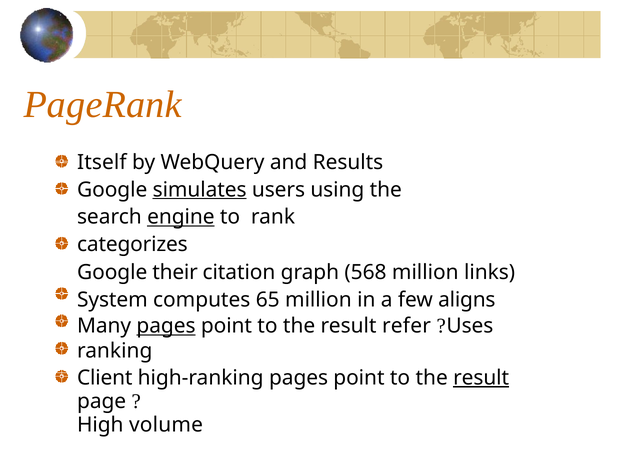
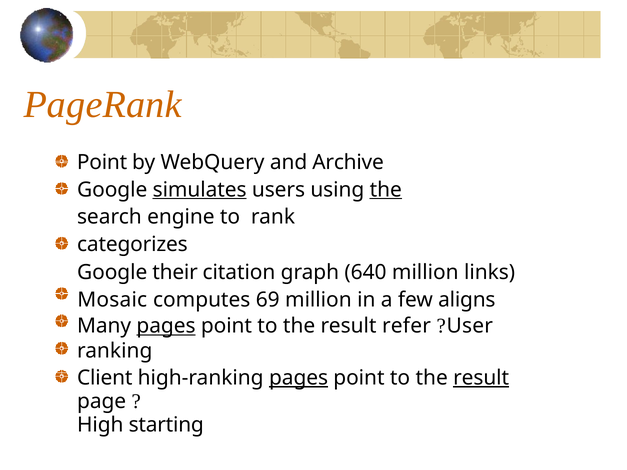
Itself at (102, 162): Itself -> Point
Results: Results -> Archive
the at (386, 190) underline: none -> present
engine underline: present -> none
568: 568 -> 640
System: System -> Mosaic
65: 65 -> 69
Uses: Uses -> User
pages at (299, 378) underline: none -> present
volume: volume -> starting
